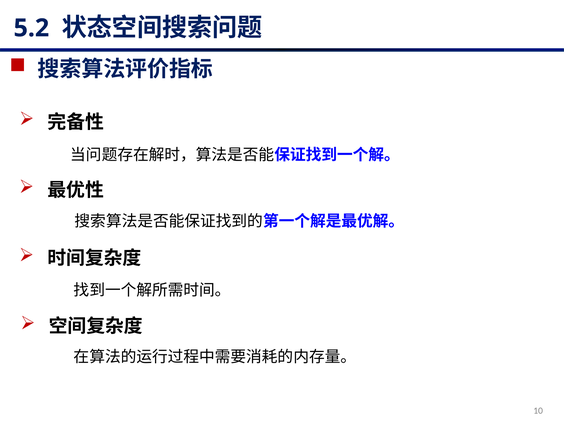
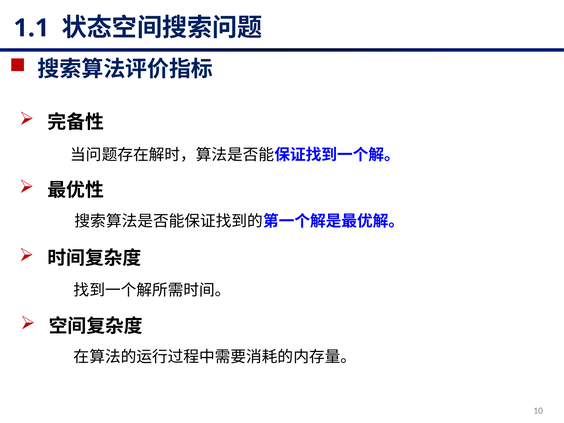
5.2: 5.2 -> 1.1
